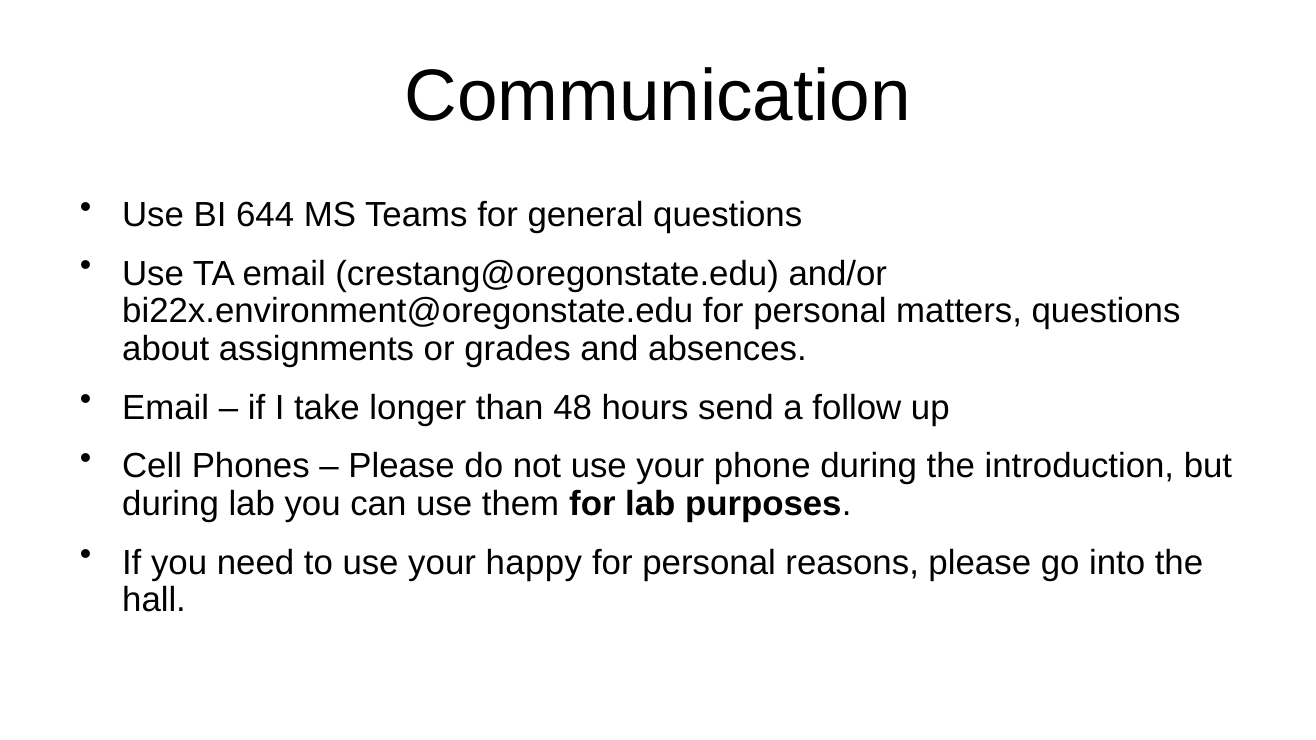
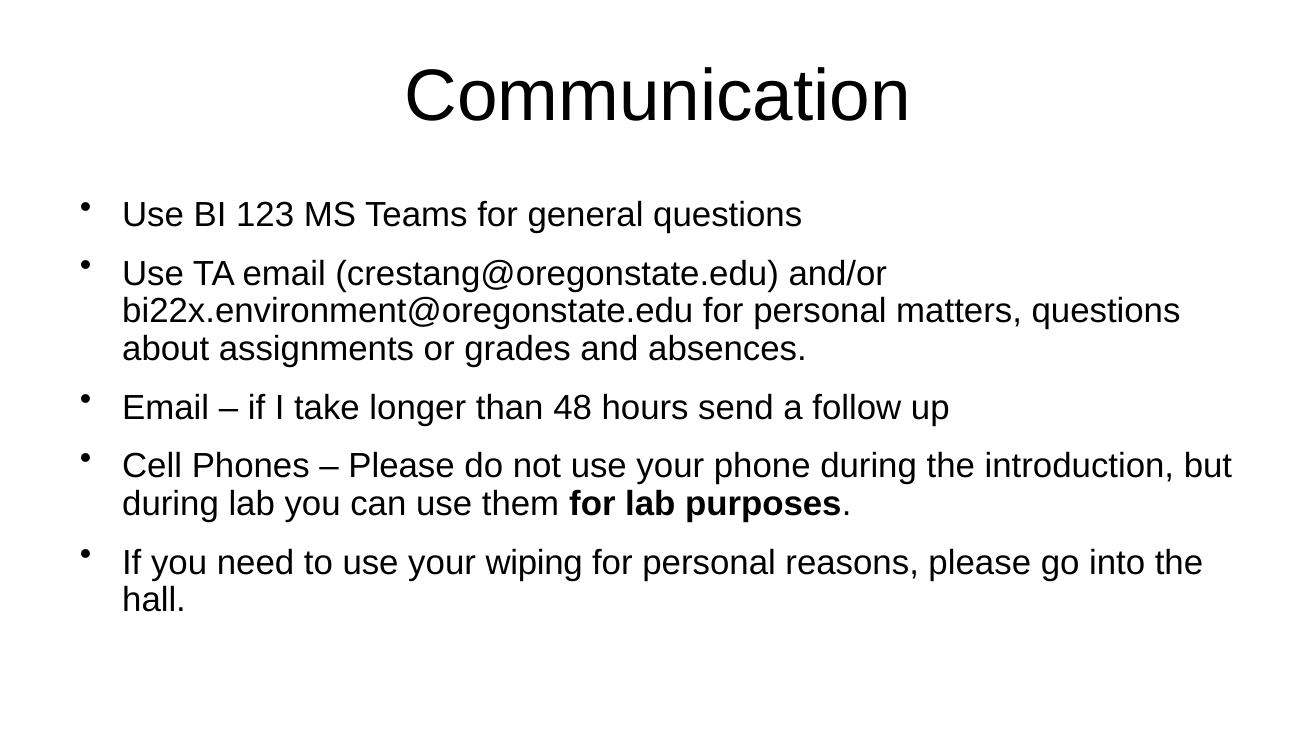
644: 644 -> 123
happy: happy -> wiping
